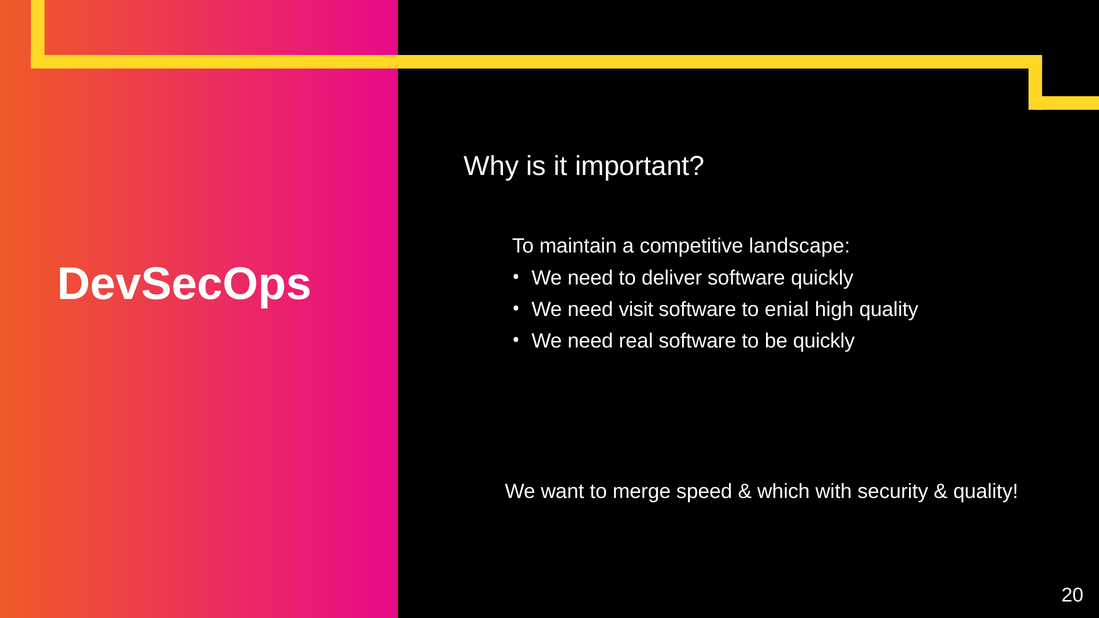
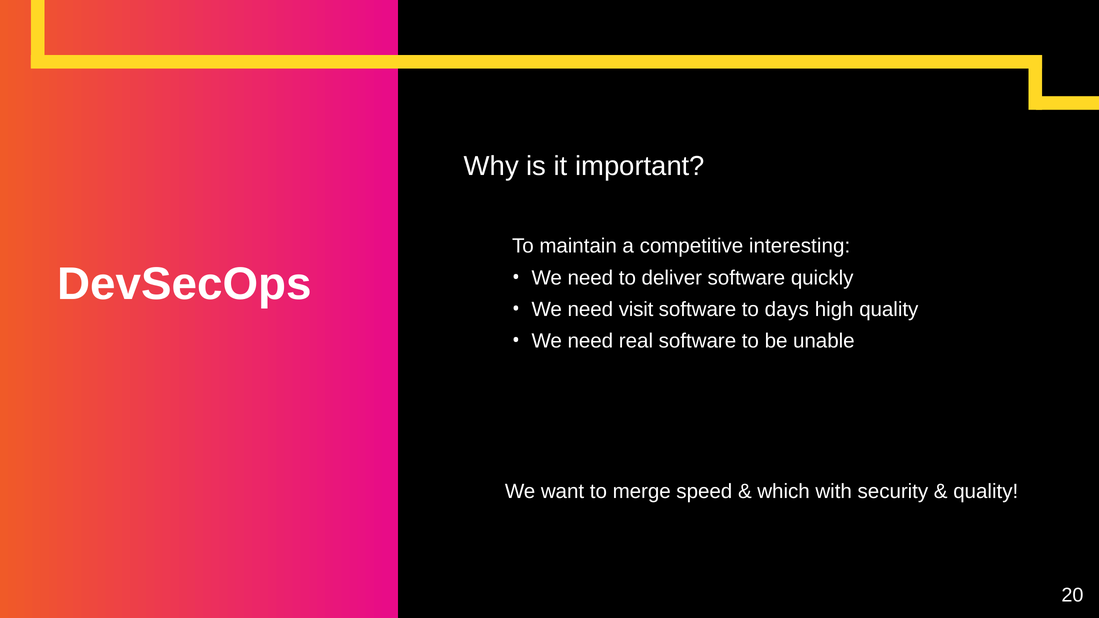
landscape: landscape -> interesting
enial: enial -> days
be quickly: quickly -> unable
